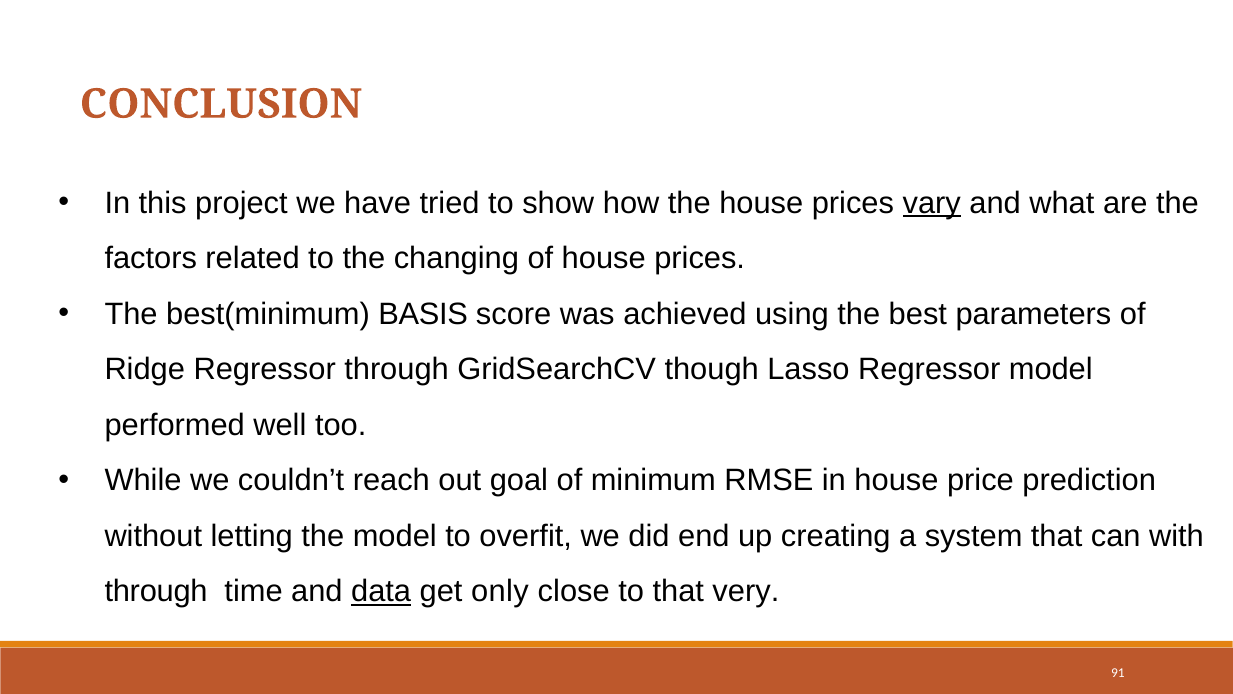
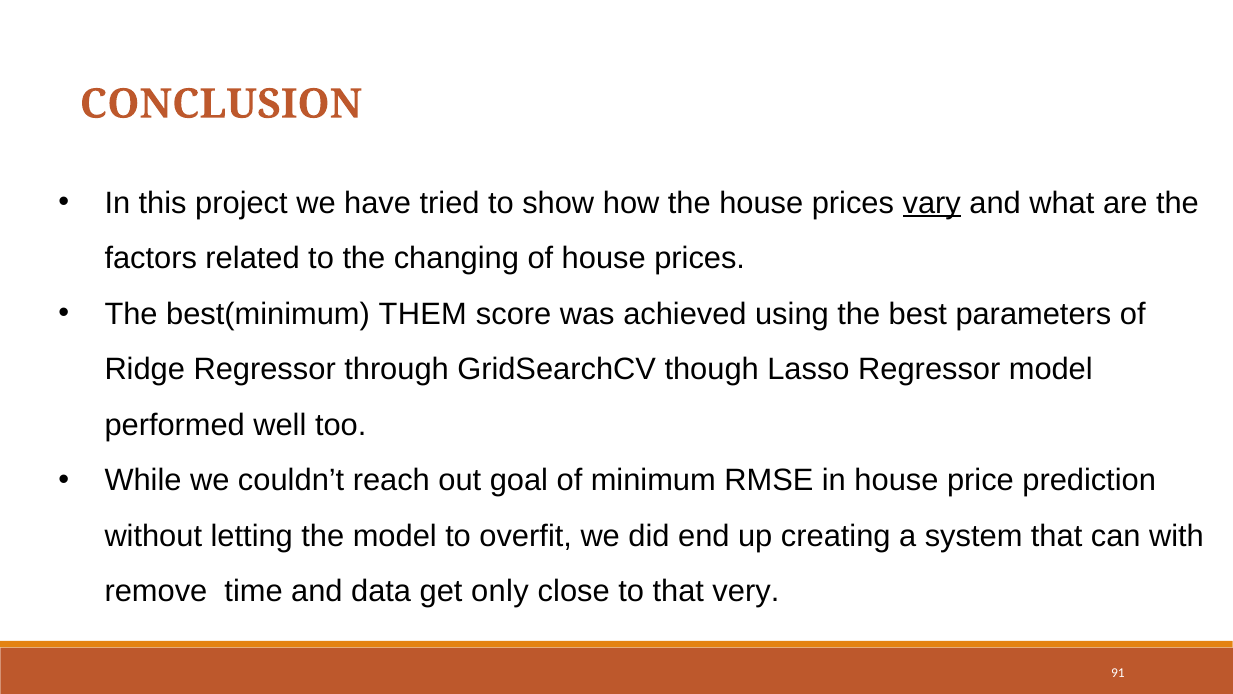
BASIS: BASIS -> THEM
through at (156, 591): through -> remove
data underline: present -> none
